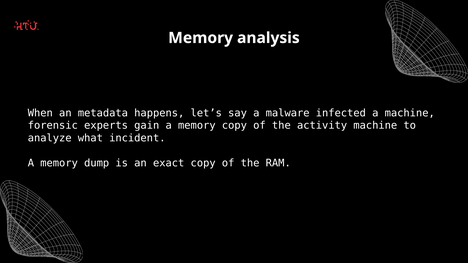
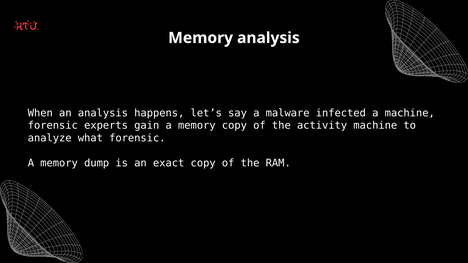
an metadata: metadata -> analysis
what incident: incident -> forensic
